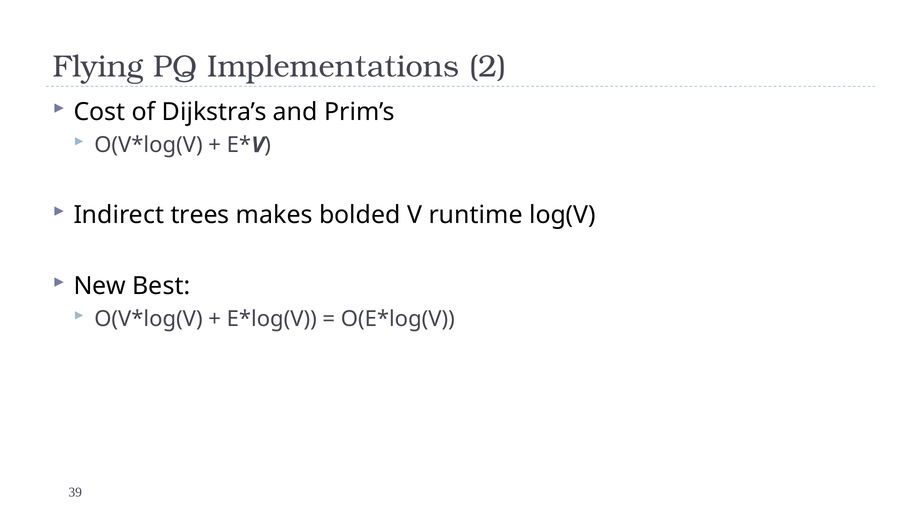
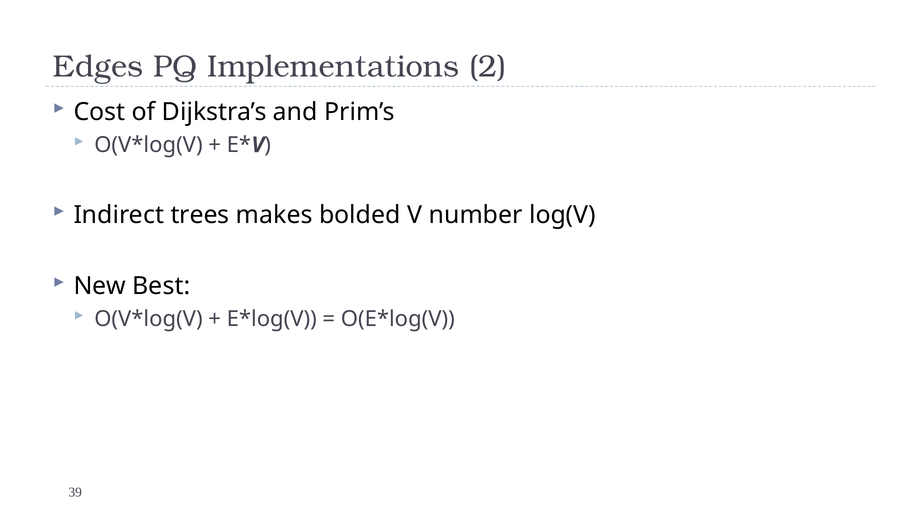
Flying: Flying -> Edges
runtime: runtime -> number
